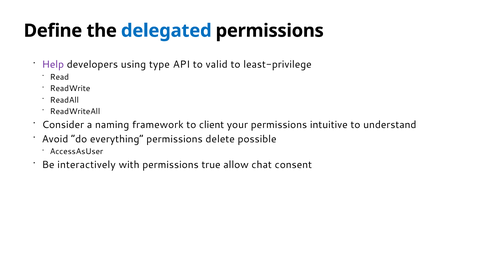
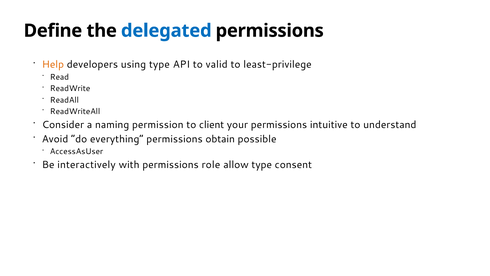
Help colour: purple -> orange
framework: framework -> permission
delete: delete -> obtain
true: true -> role
allow chat: chat -> type
